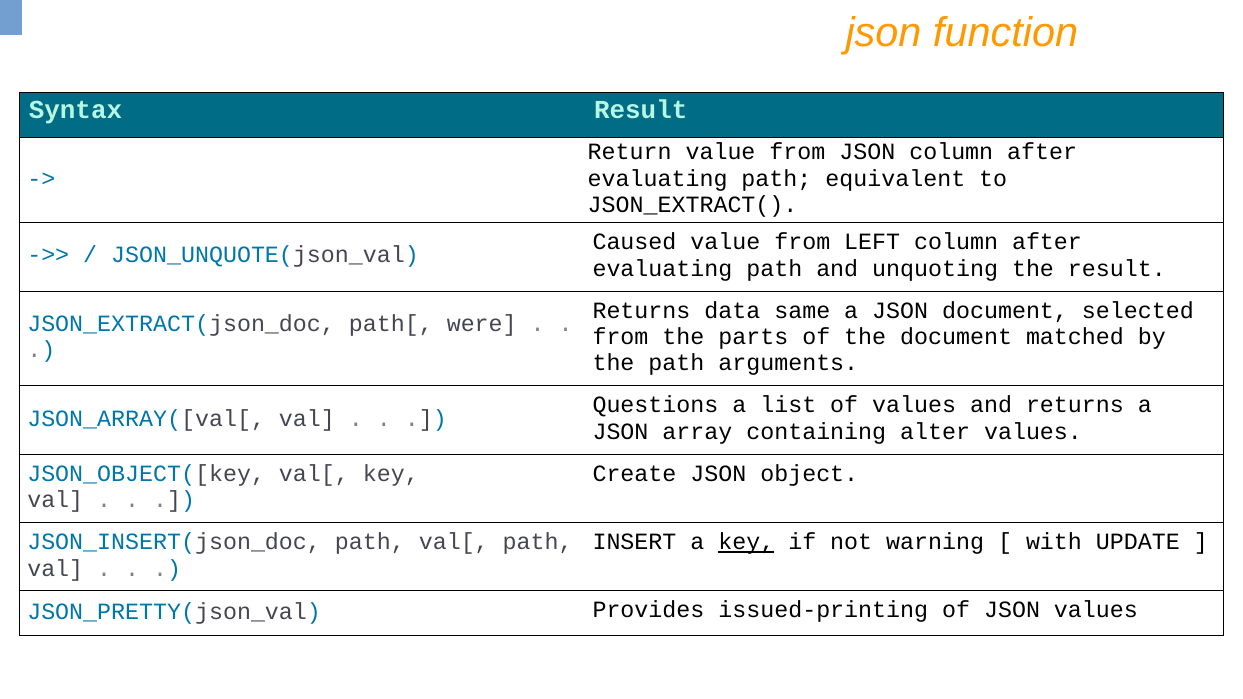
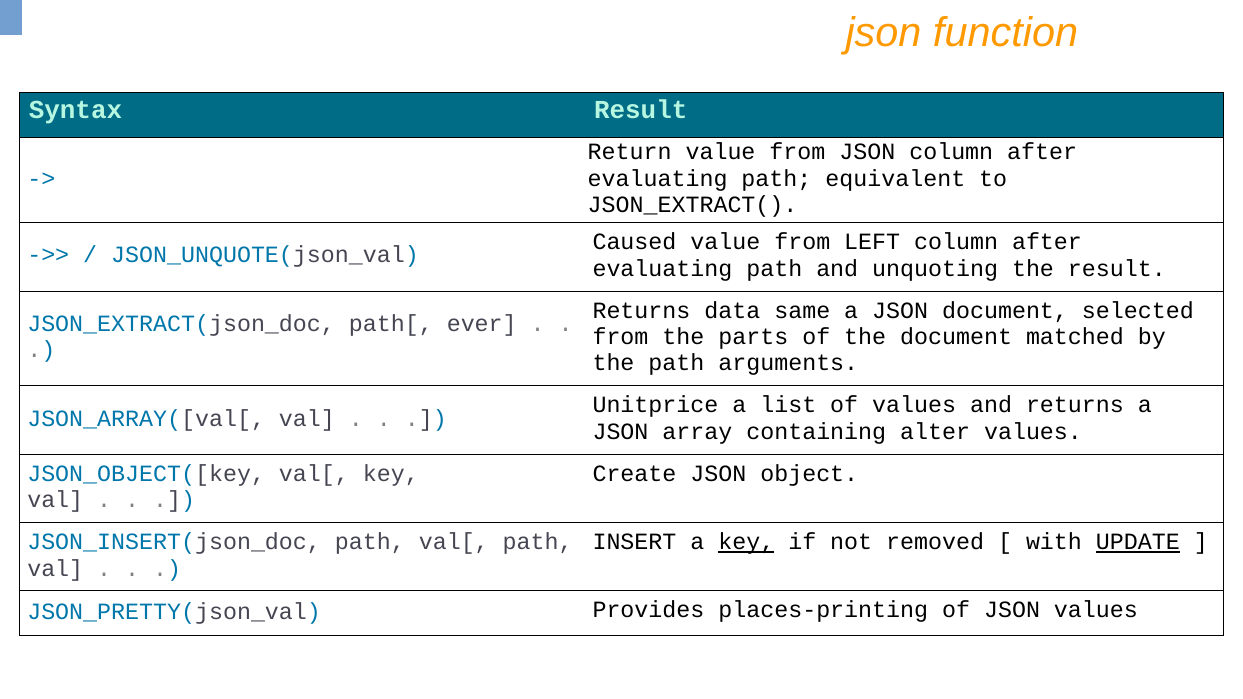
were: were -> ever
Questions: Questions -> Unitprice
warning: warning -> removed
UPDATE underline: none -> present
issued-printing: issued-printing -> places-printing
